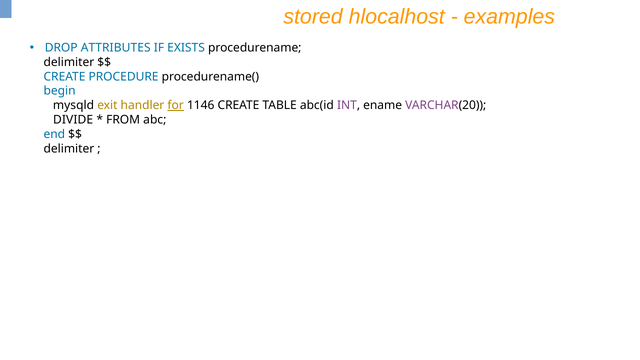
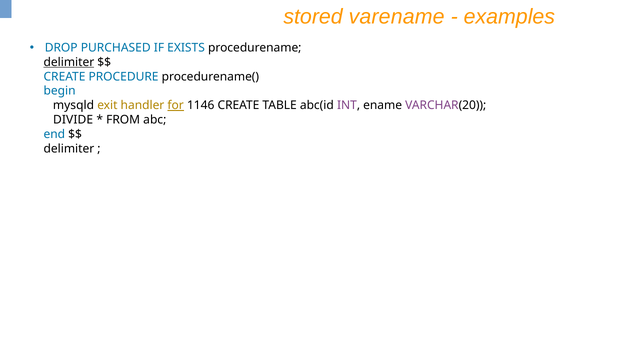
hlocalhost: hlocalhost -> varename
ATTRIBUTES: ATTRIBUTES -> PURCHASED
delimiter at (69, 62) underline: none -> present
